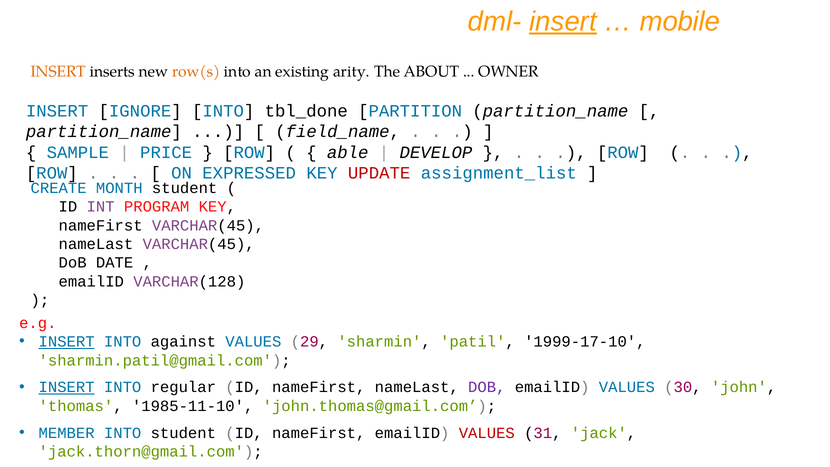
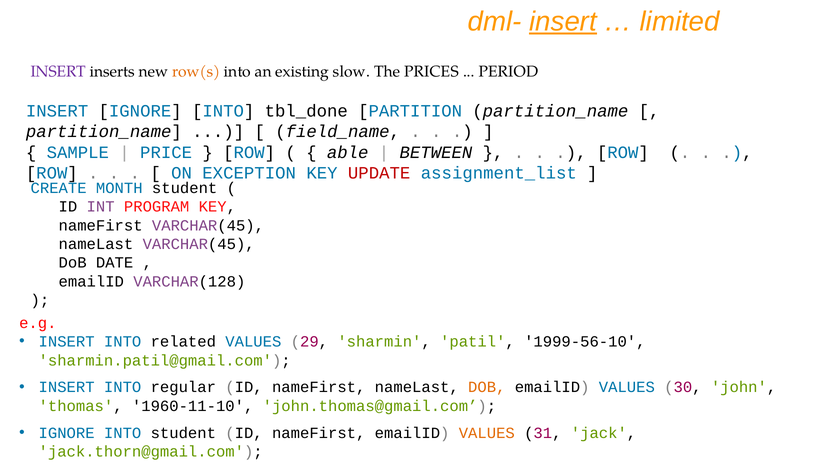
mobile: mobile -> limited
INSERT at (58, 72) colour: orange -> purple
arity: arity -> slow
ABOUT: ABOUT -> PRICES
OWNER: OWNER -> PERIOD
DEVELOP: DEVELOP -> BETWEEN
EXPRESSED: EXPRESSED -> EXCEPTION
INSERT at (67, 342) underline: present -> none
against: against -> related
1999-17-10: 1999-17-10 -> 1999-56-10
INSERT at (67, 387) underline: present -> none
DOB at (487, 387) colour: purple -> orange
1985-11-10: 1985-11-10 -> 1960-11-10
MEMBER at (67, 433): MEMBER -> IGNORE
VALUES at (487, 433) colour: red -> orange
